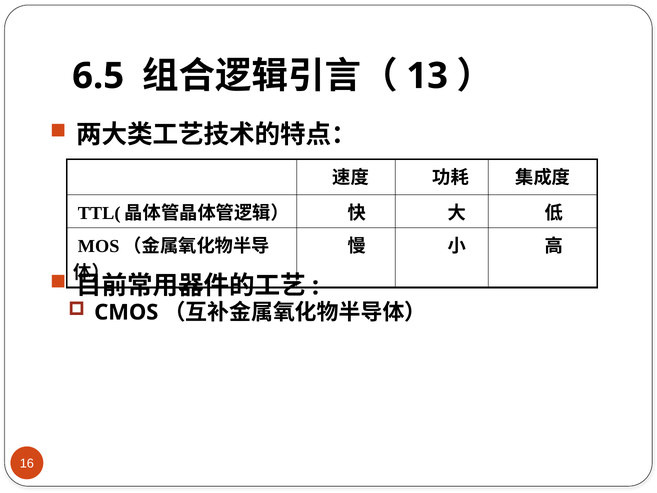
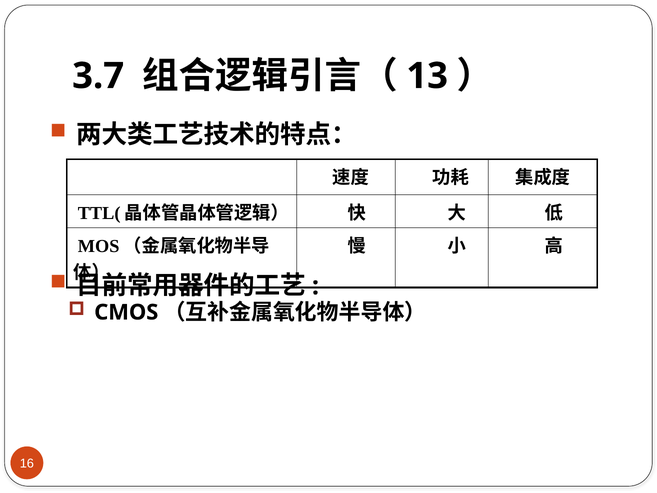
6.5: 6.5 -> 3.7
